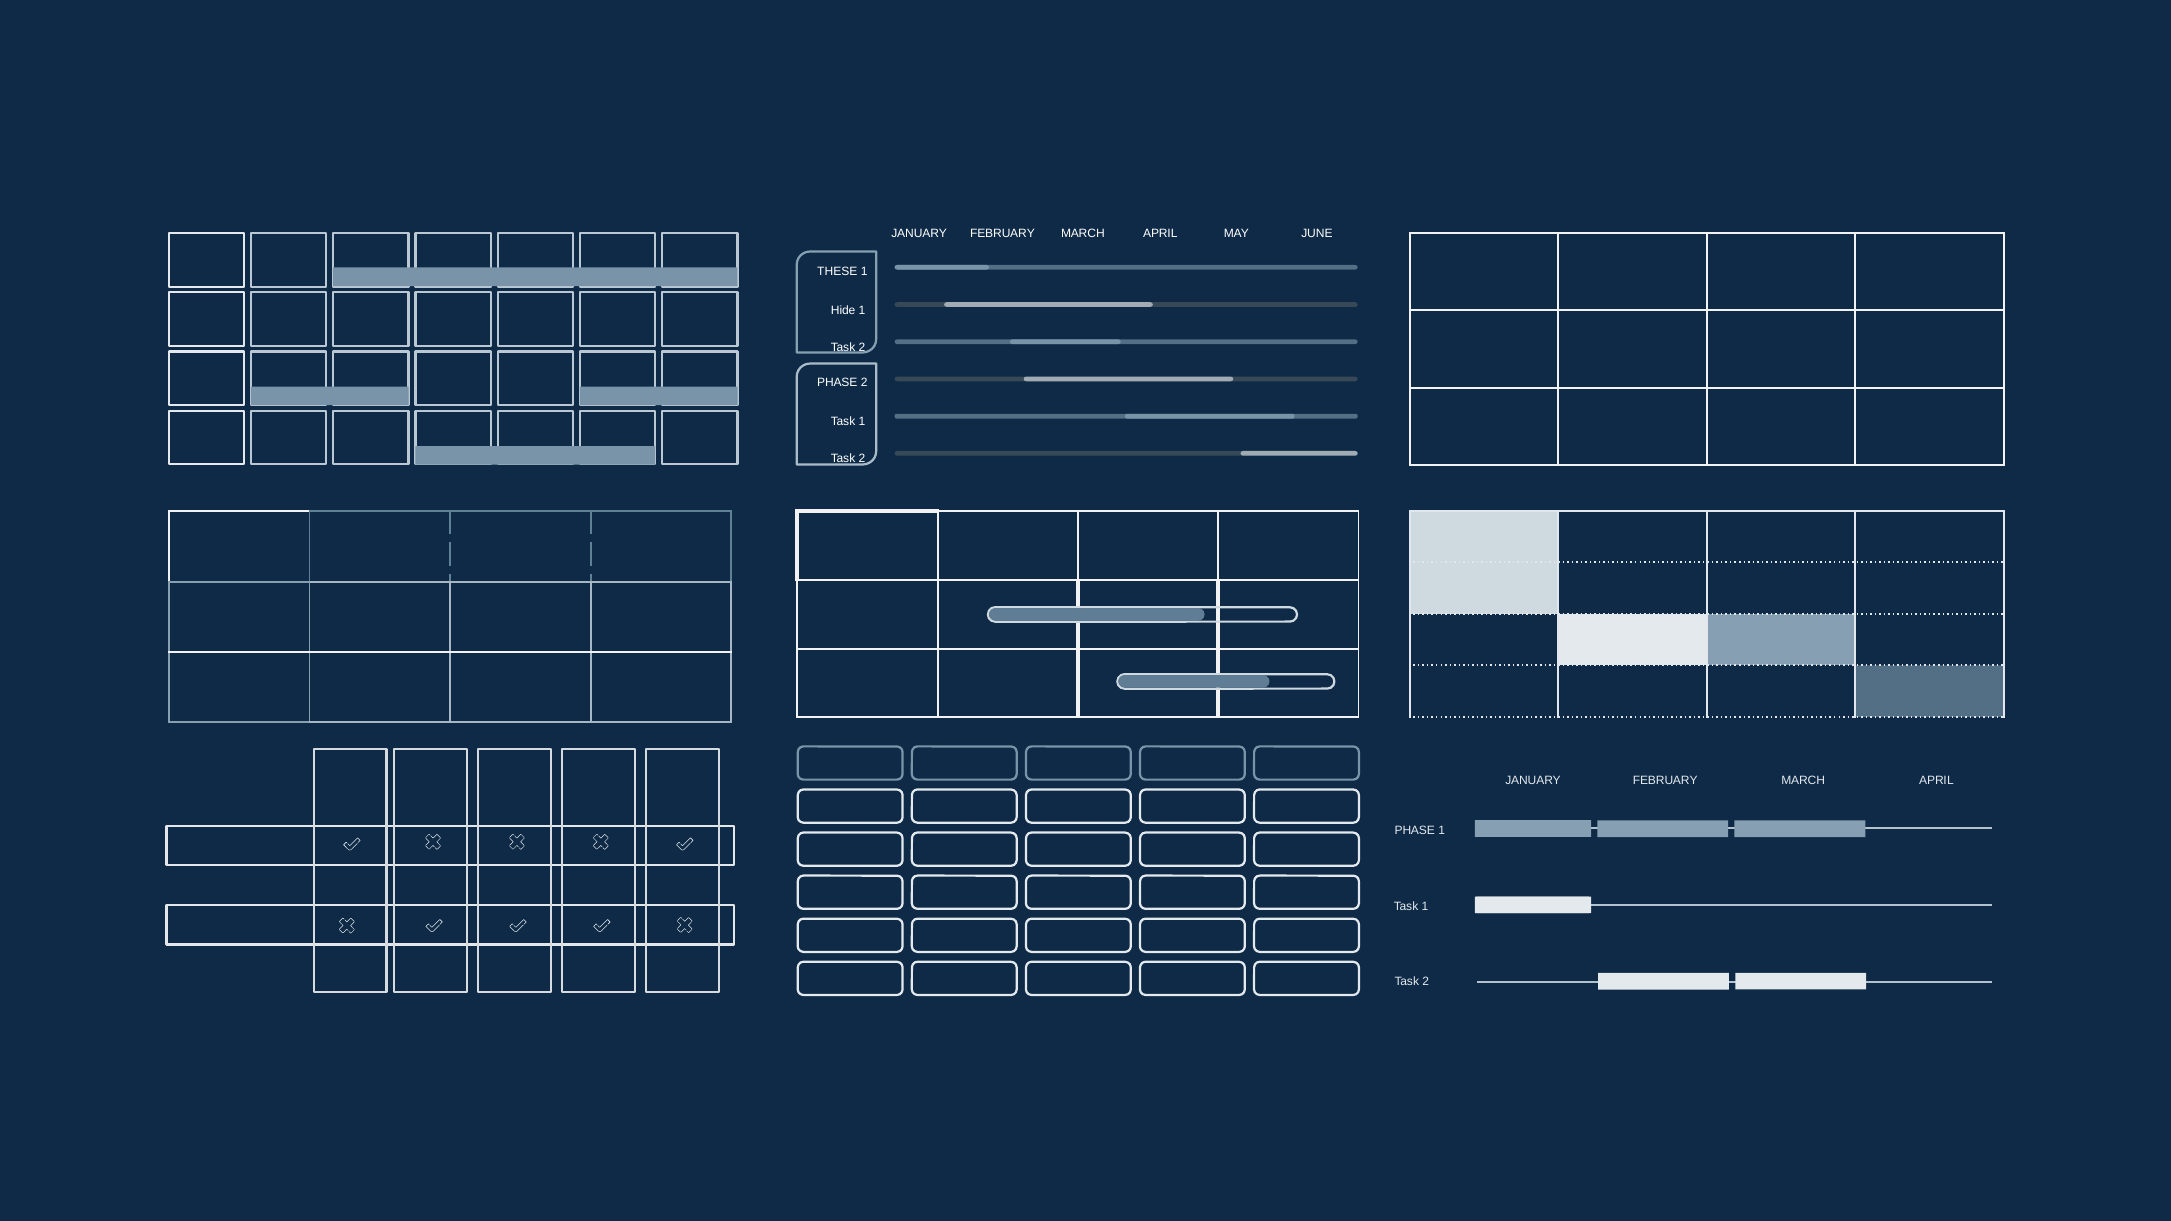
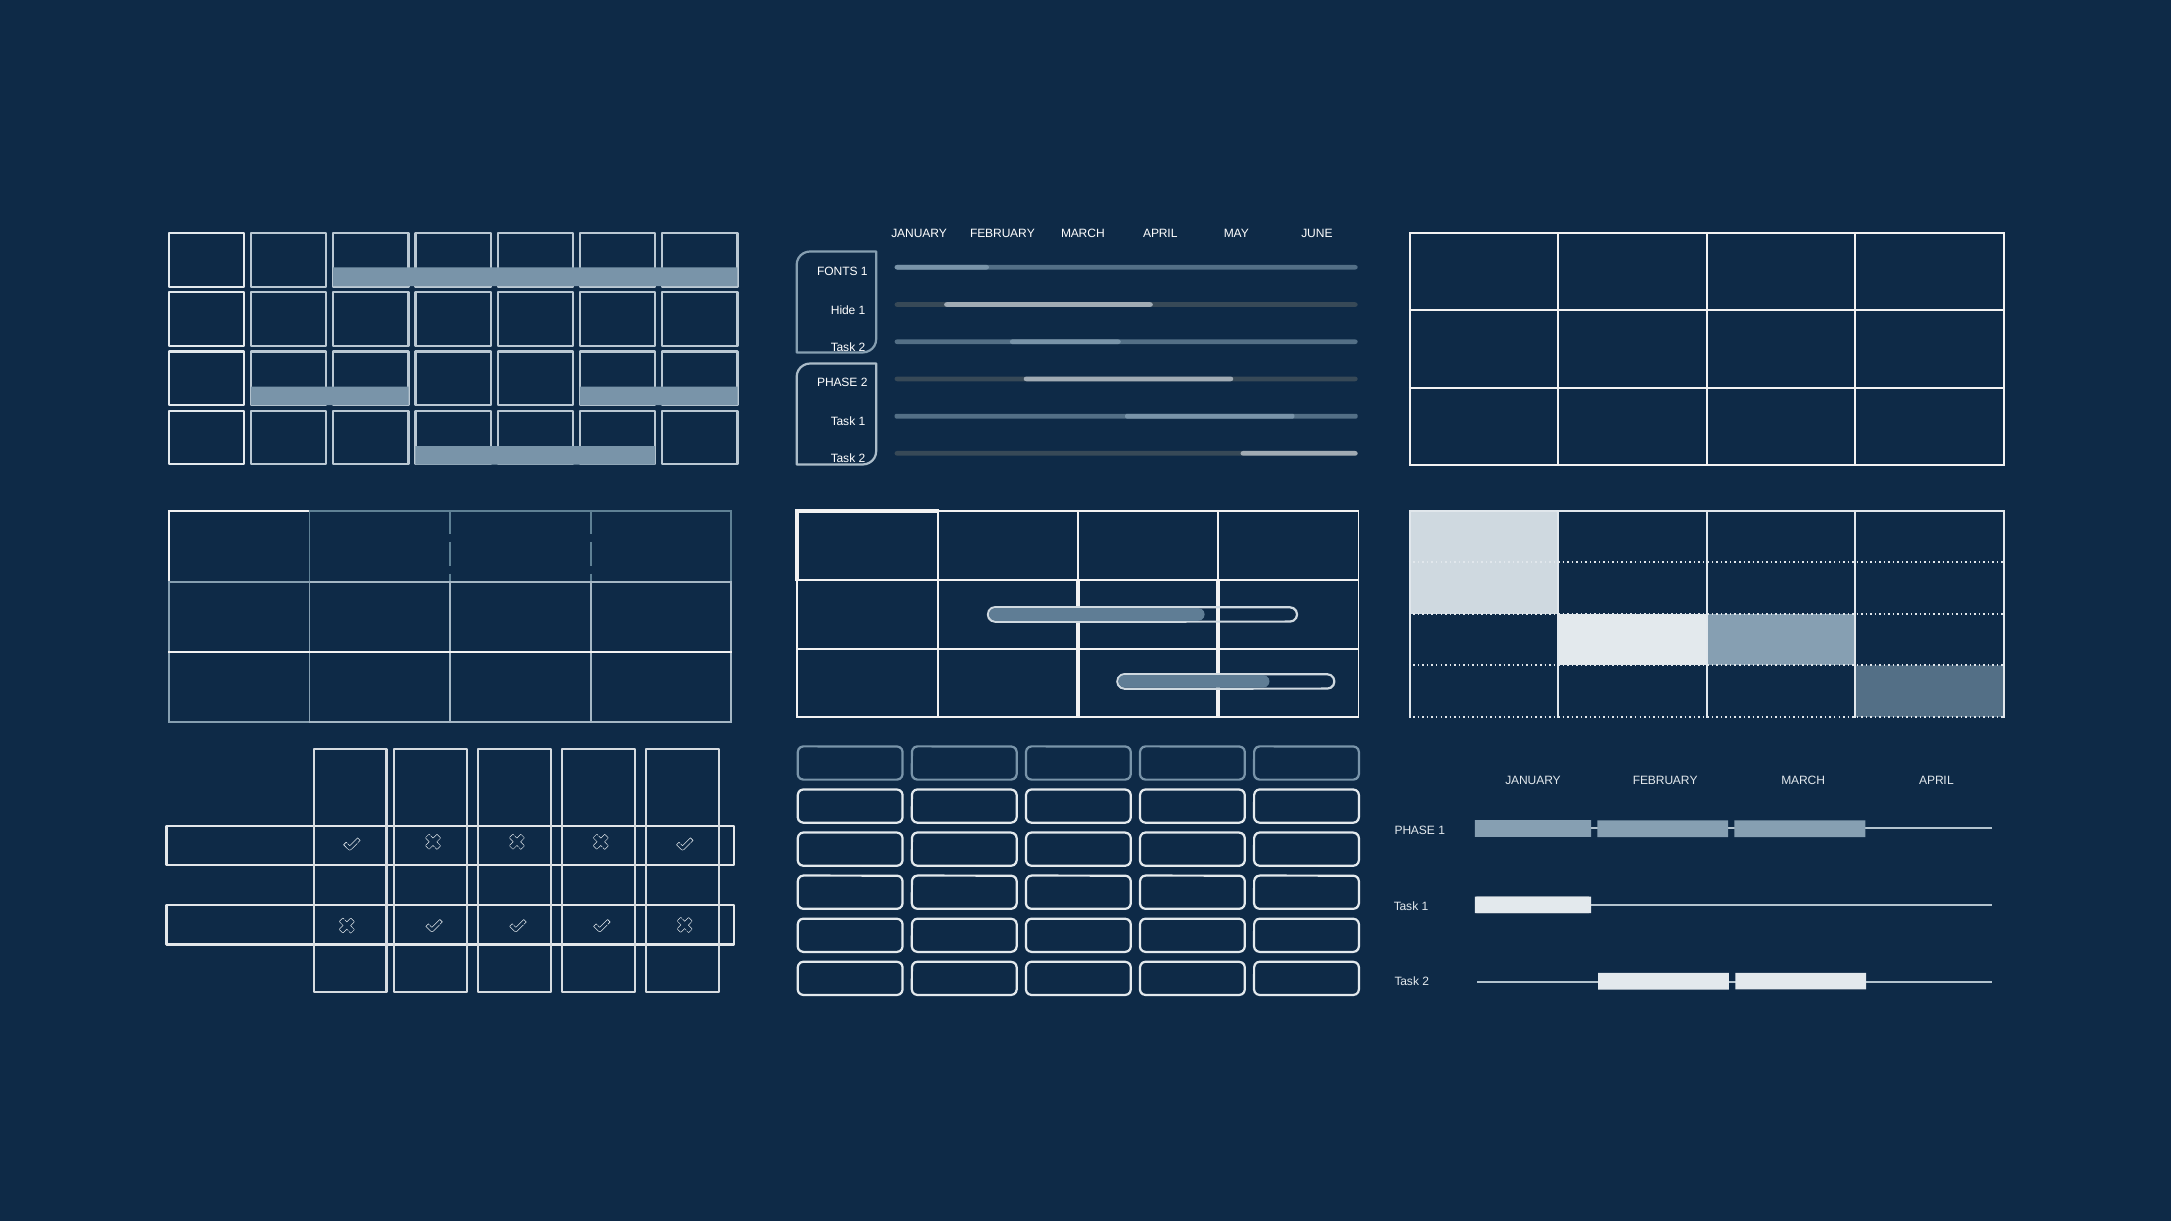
THESE: THESE -> FONTS
